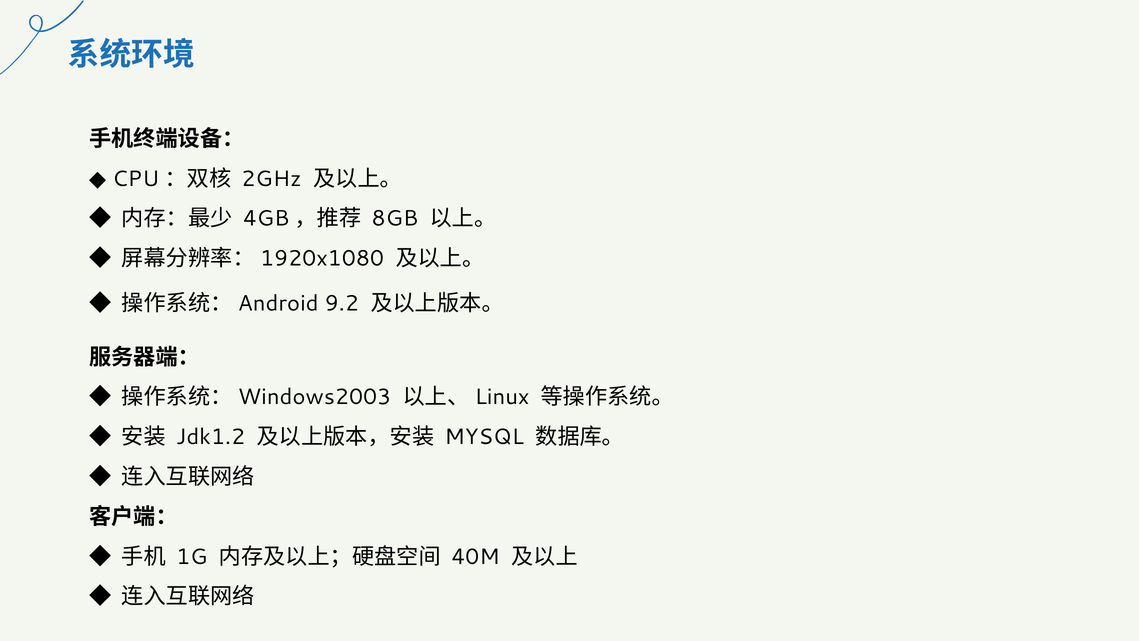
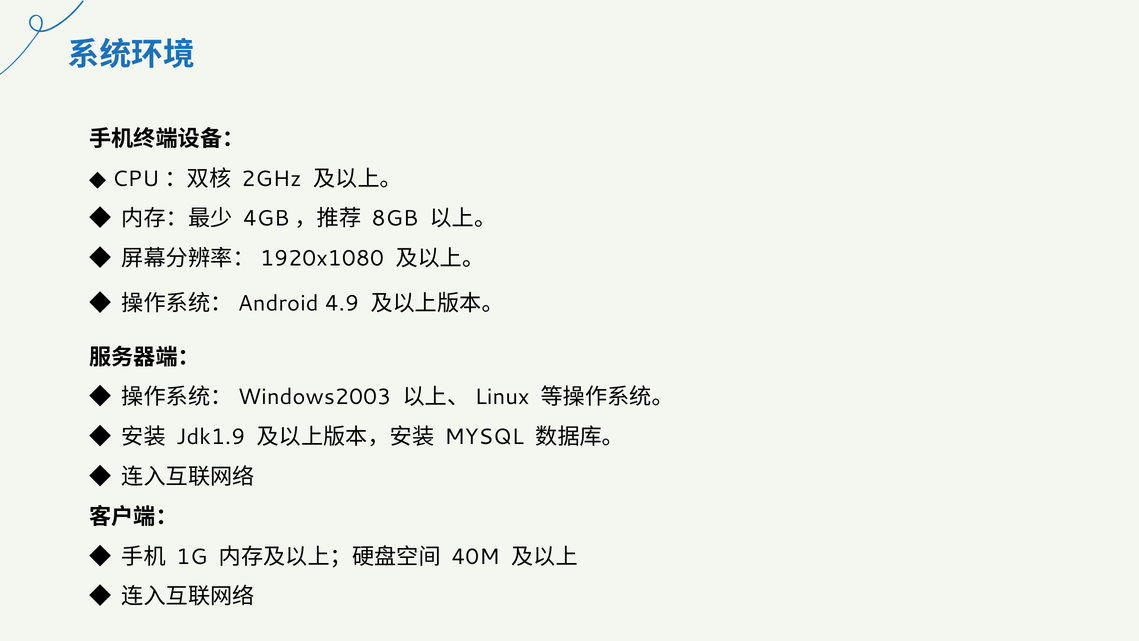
9.2: 9.2 -> 4.9
Jdk1.2: Jdk1.2 -> Jdk1.9
